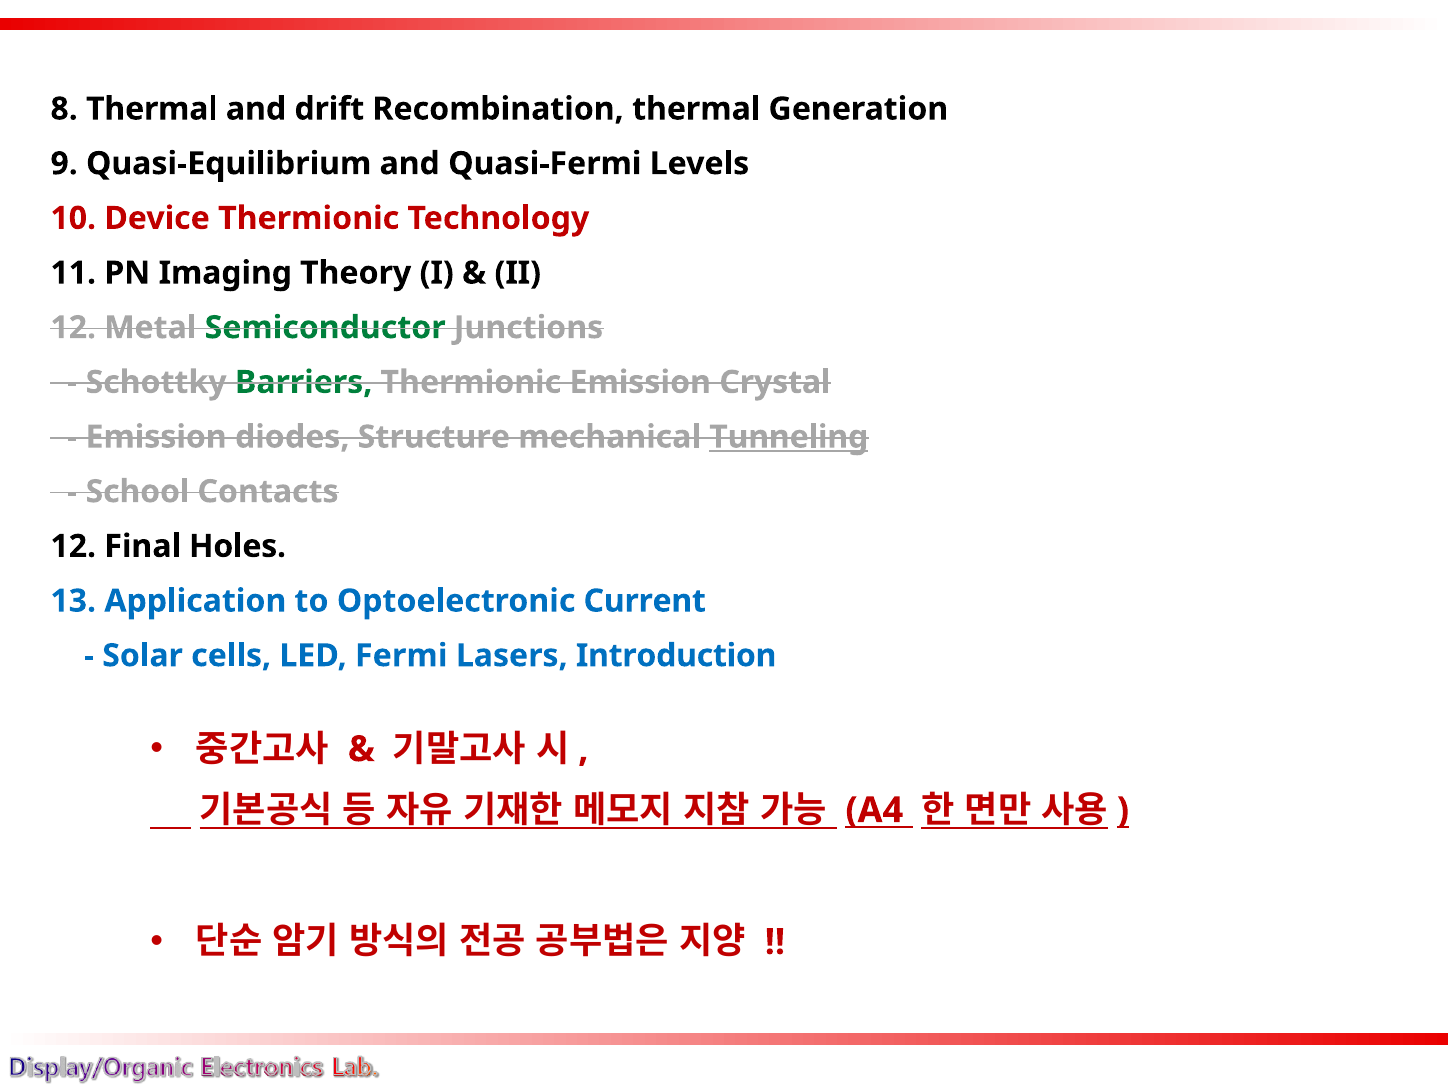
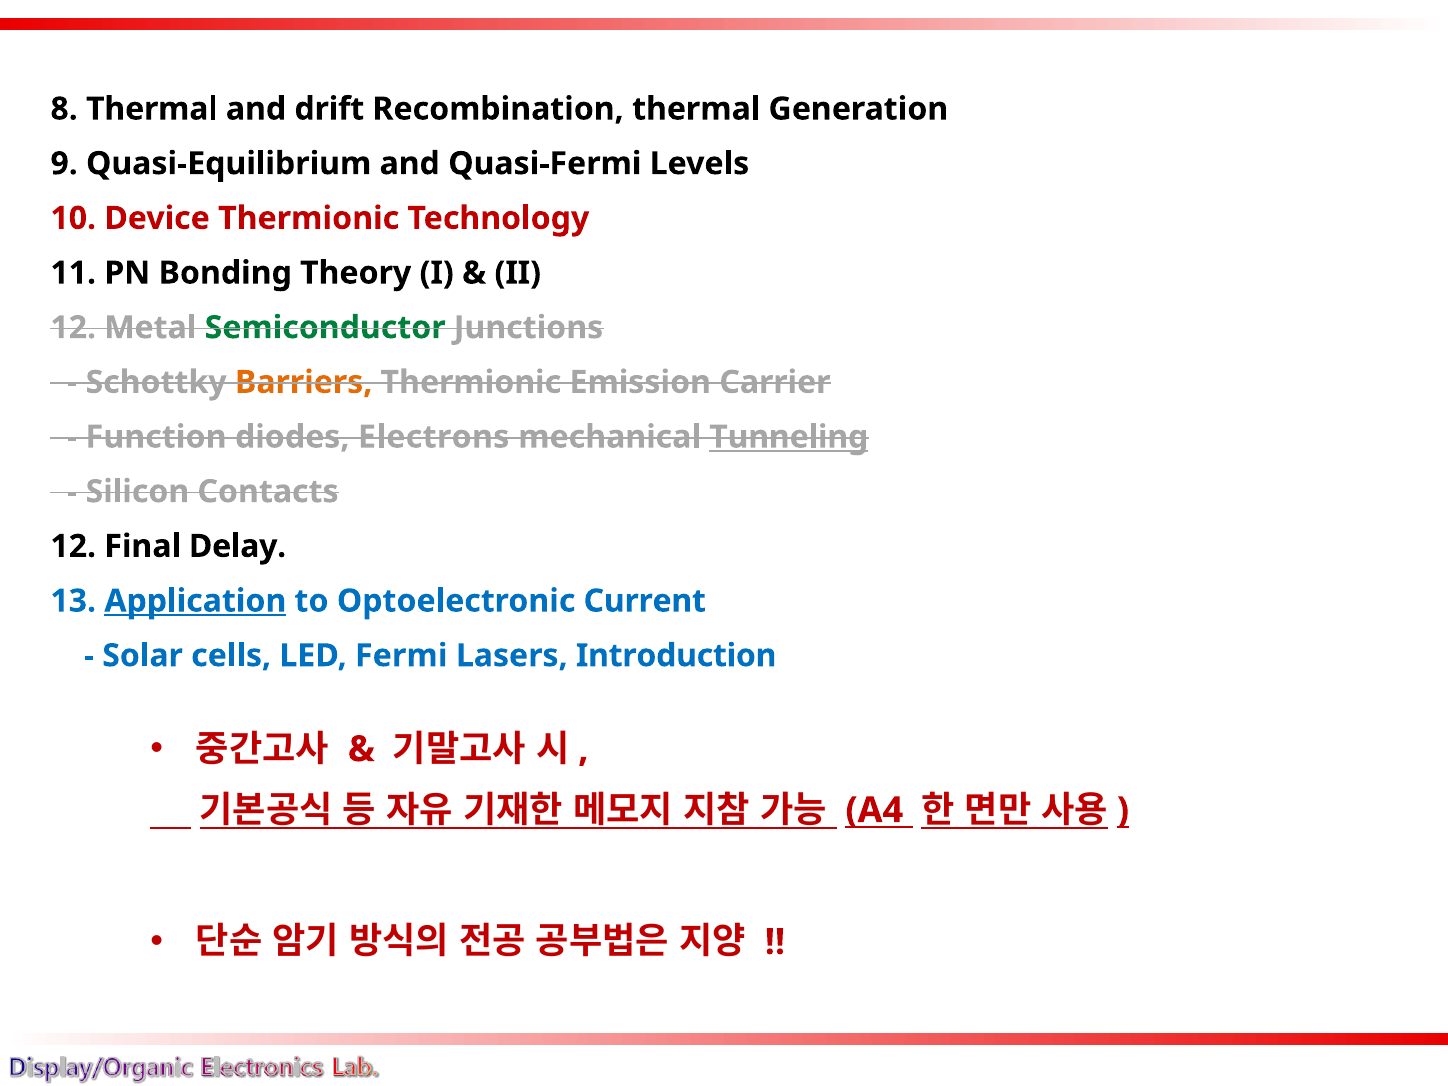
Imaging: Imaging -> Bonding
Barriers colour: green -> orange
Crystal: Crystal -> Carrier
Emission at (156, 437): Emission -> Function
Structure: Structure -> Electrons
School: School -> Silicon
Holes: Holes -> Delay
Application underline: none -> present
